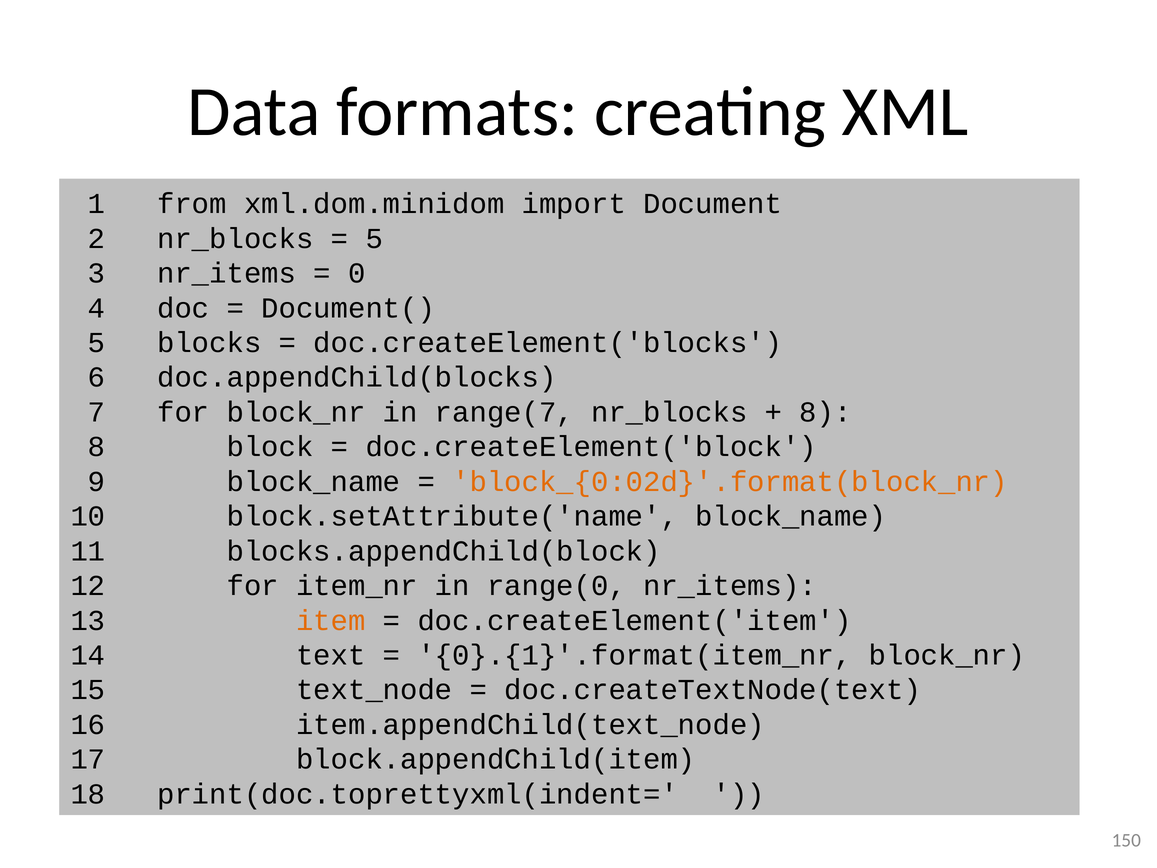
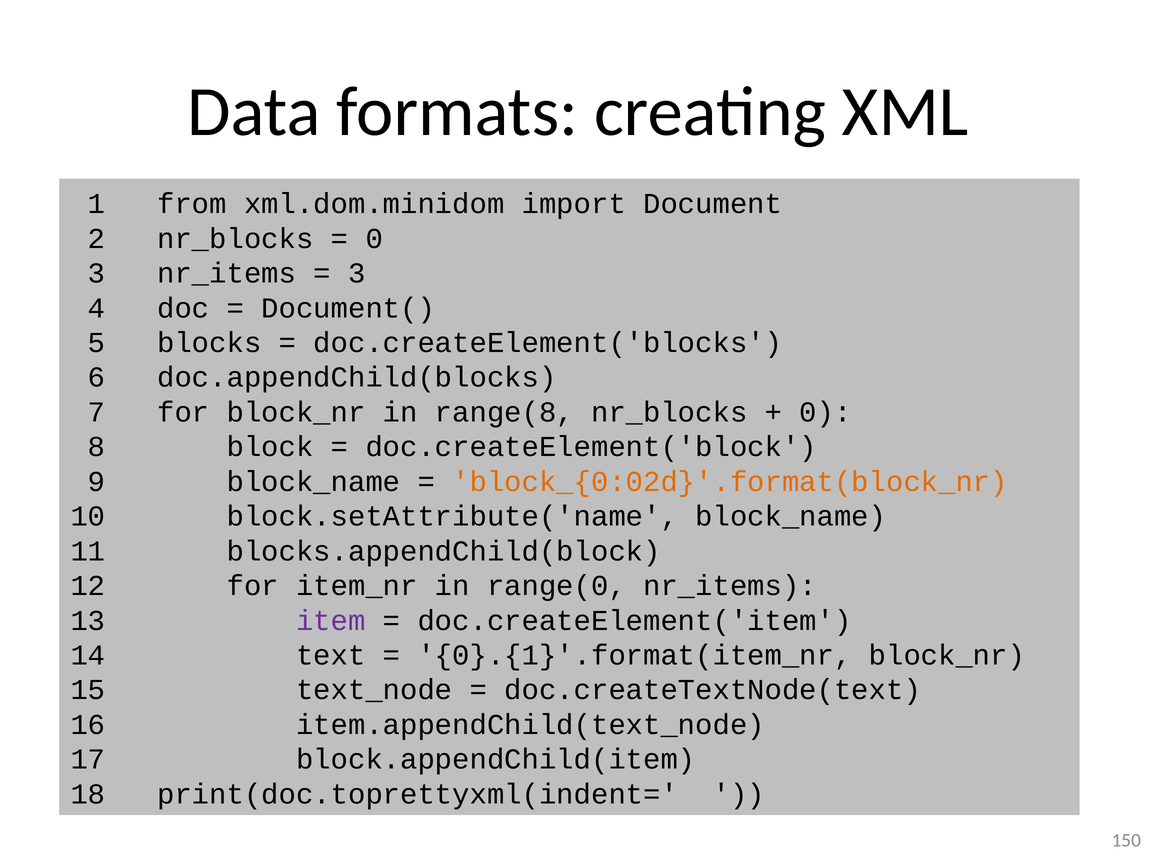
5 at (374, 238): 5 -> 0
0 at (357, 273): 0 -> 3
range(7: range(7 -> range(8
8 at (825, 412): 8 -> 0
item colour: orange -> purple
